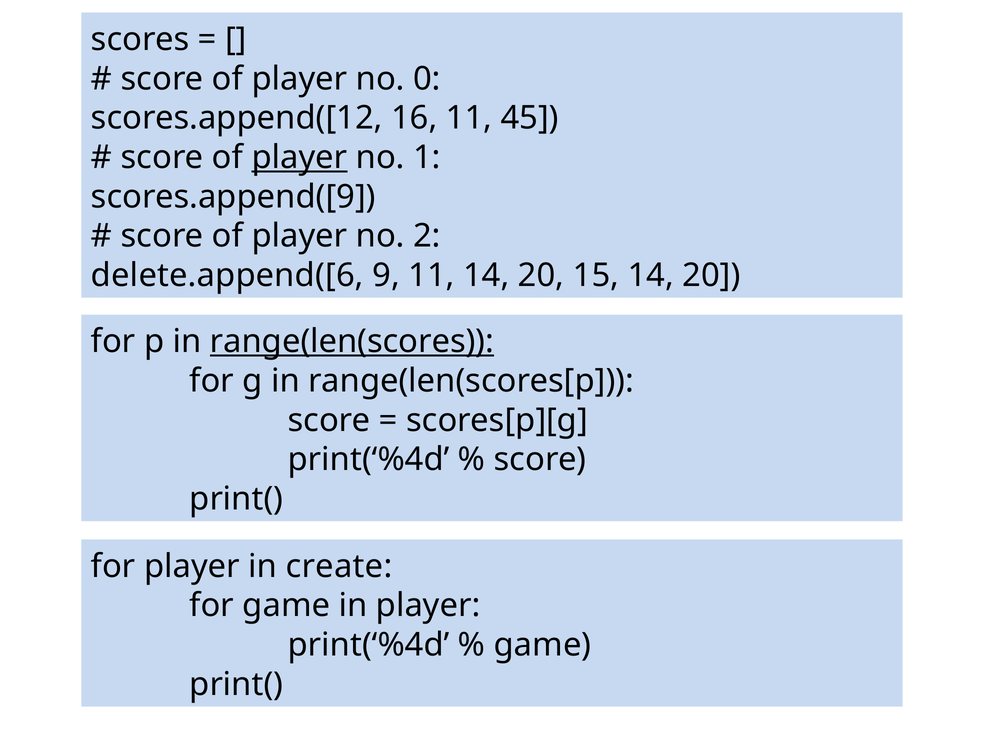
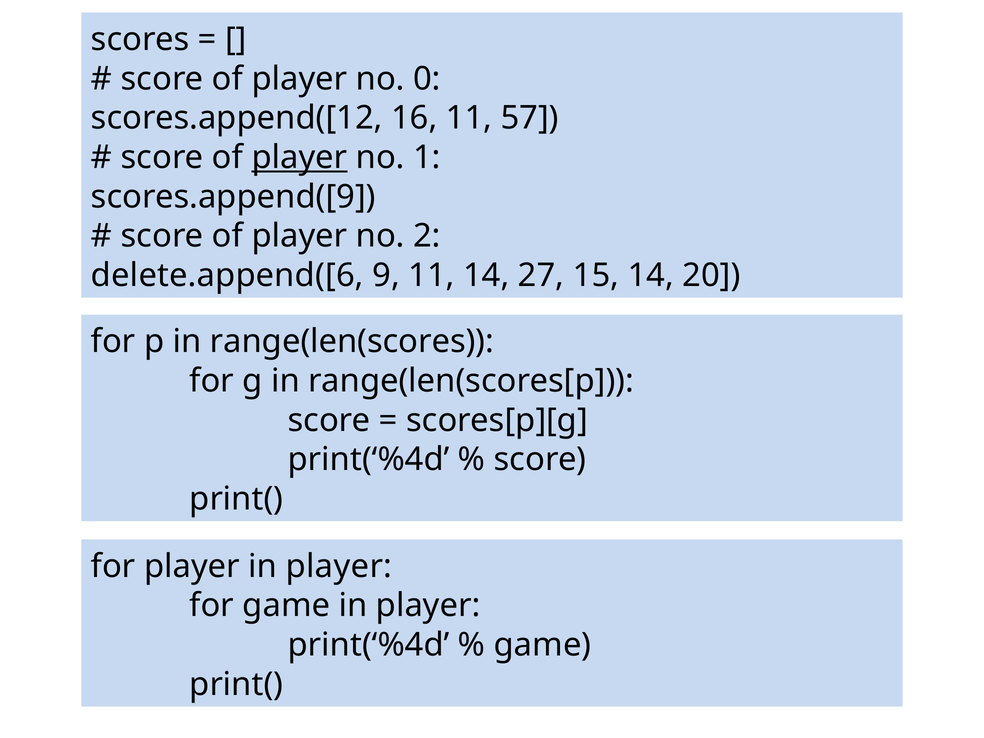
45: 45 -> 57
11 14 20: 20 -> 27
range(len(scores underline: present -> none
player in create: create -> player
